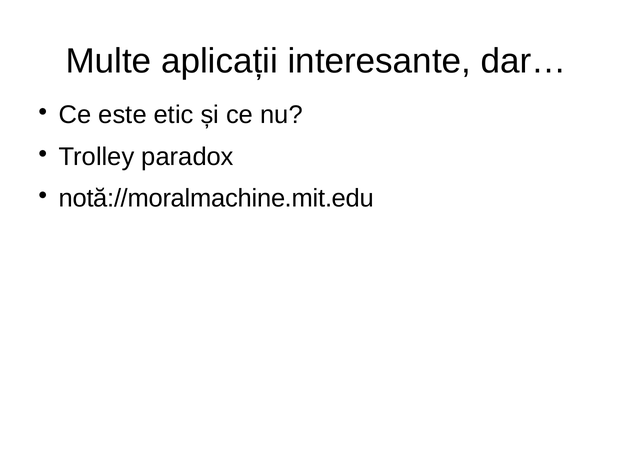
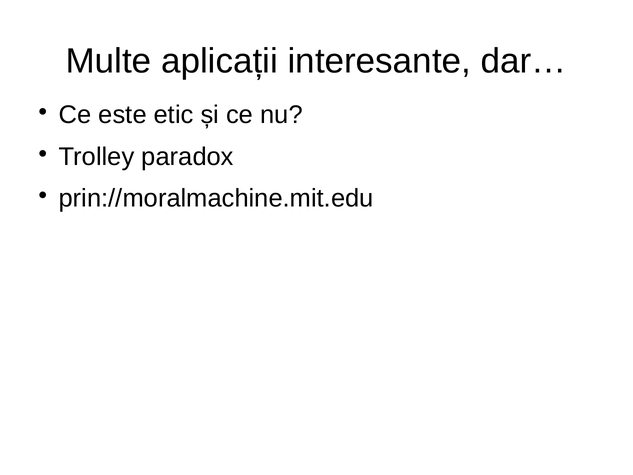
notă://moralmachine.mit.edu: notă://moralmachine.mit.edu -> prin://moralmachine.mit.edu
